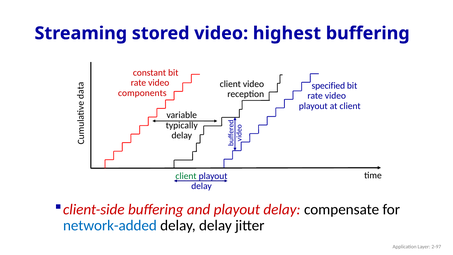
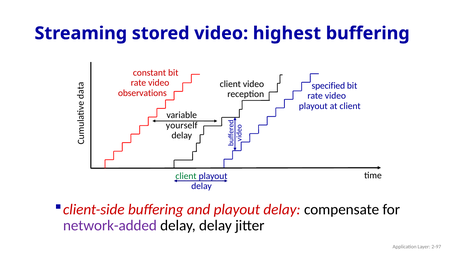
components: components -> observations
typically: typically -> yourself
network-added colour: blue -> purple
